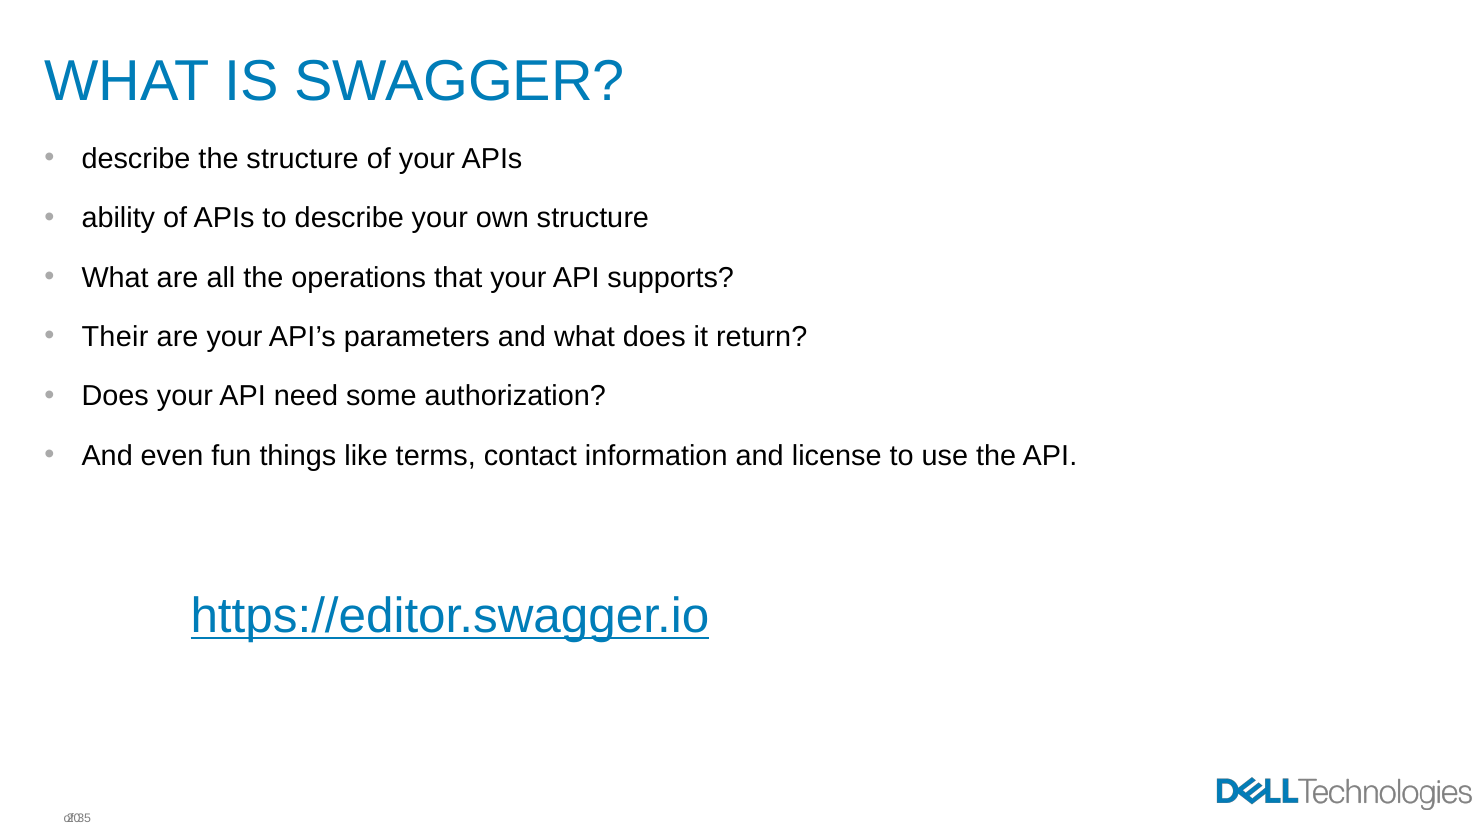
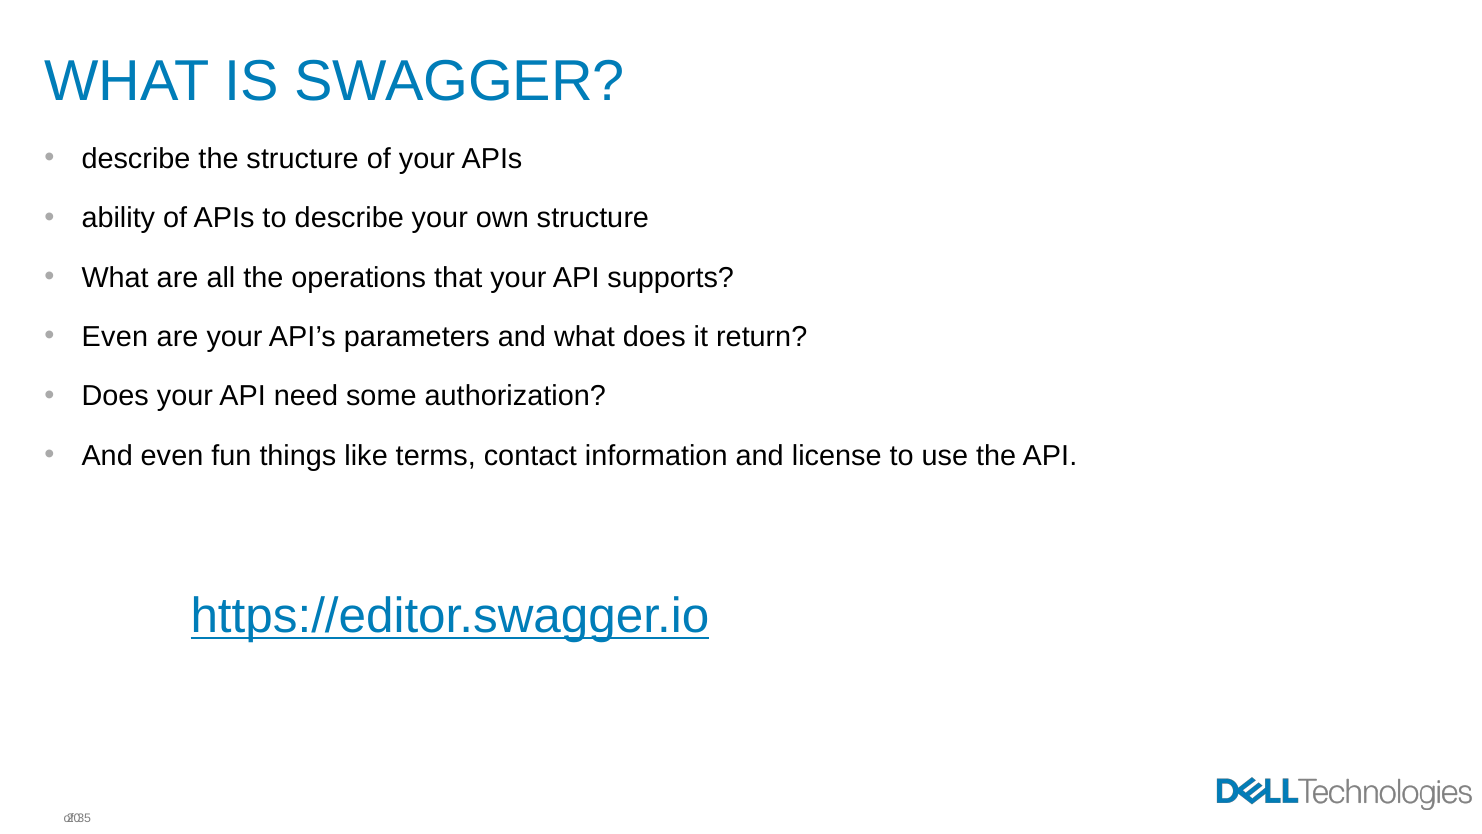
Their at (115, 337): Their -> Even
